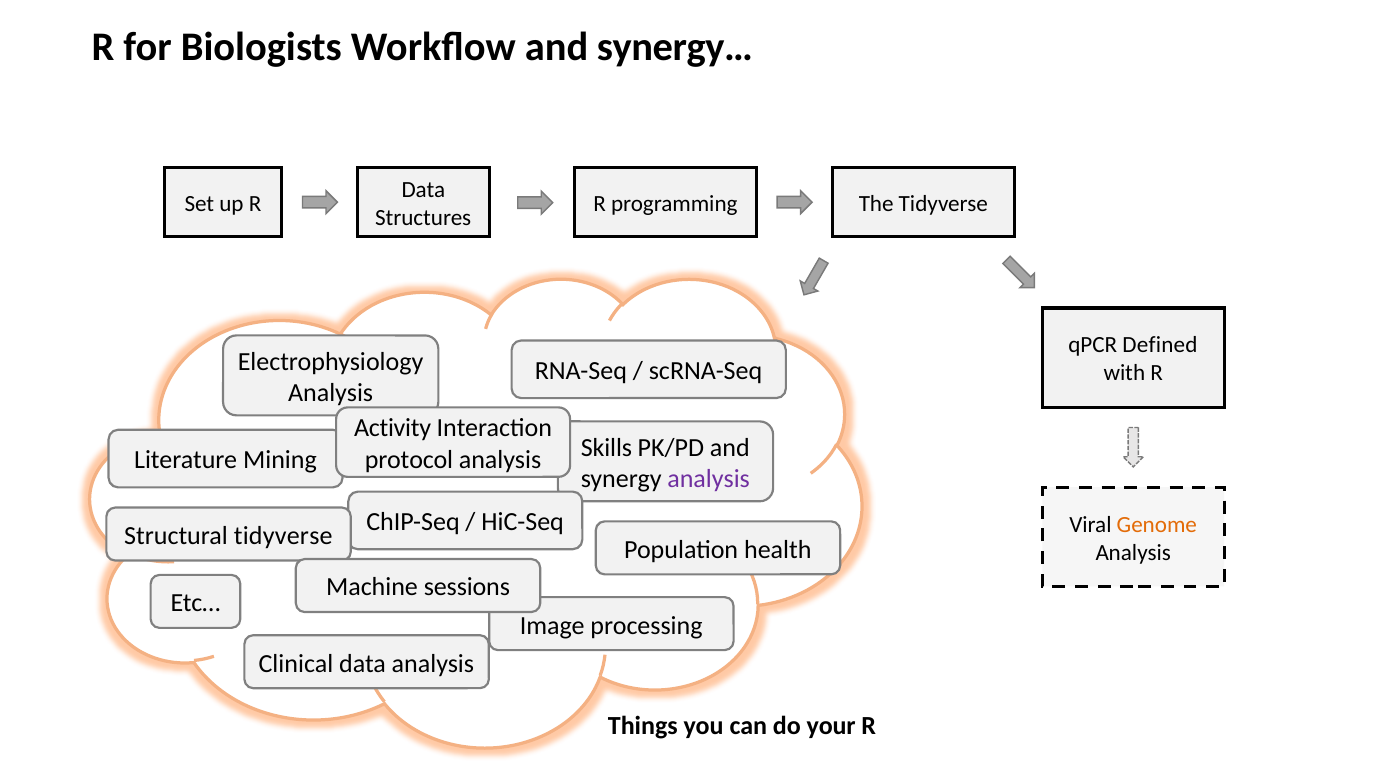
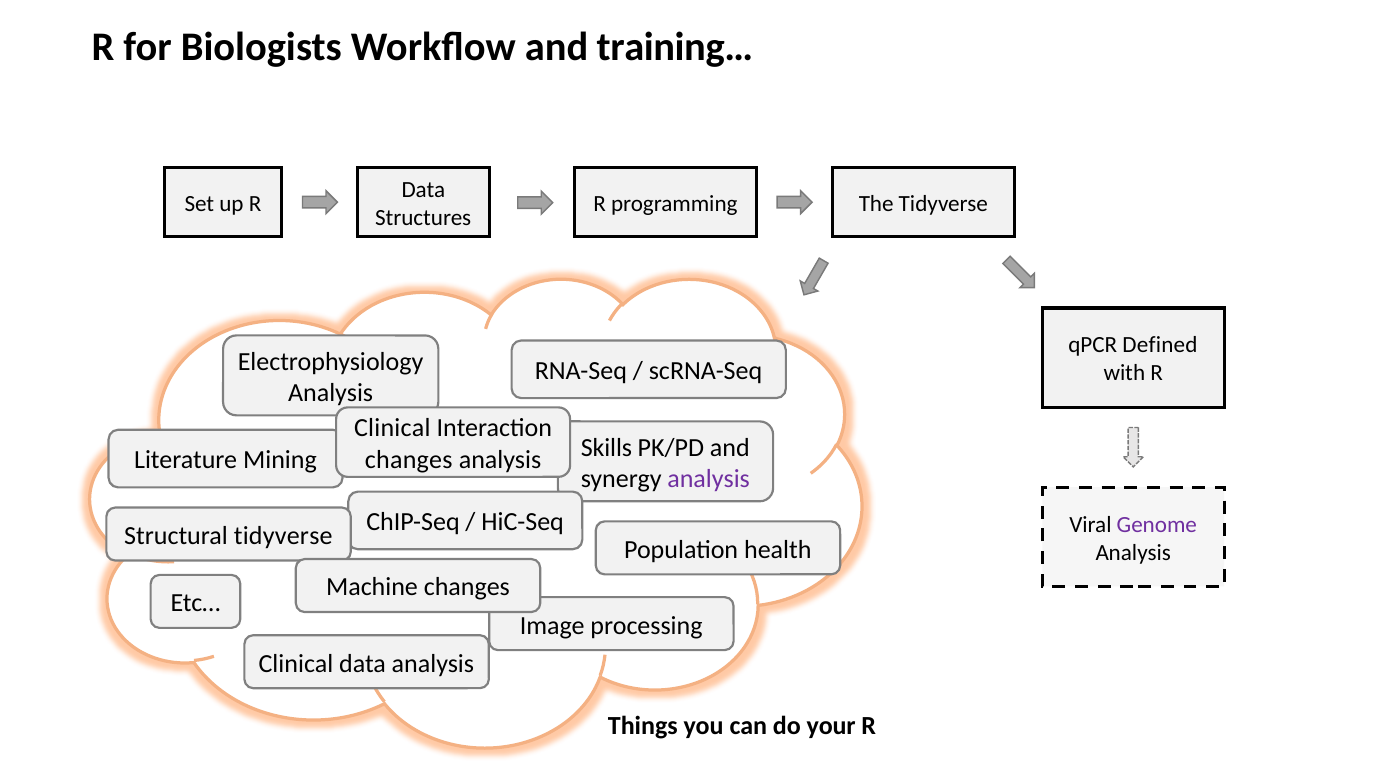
synergy…: synergy… -> training…
Activity at (393, 428): Activity -> Clinical
protocol at (409, 459): protocol -> changes
Genome colour: orange -> purple
Machine sessions: sessions -> changes
